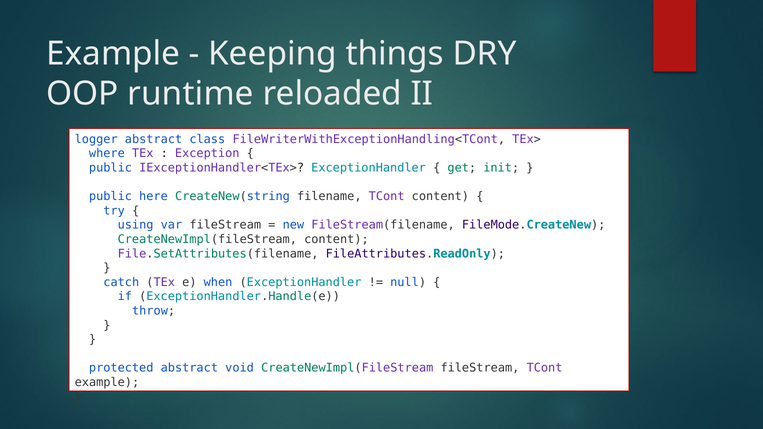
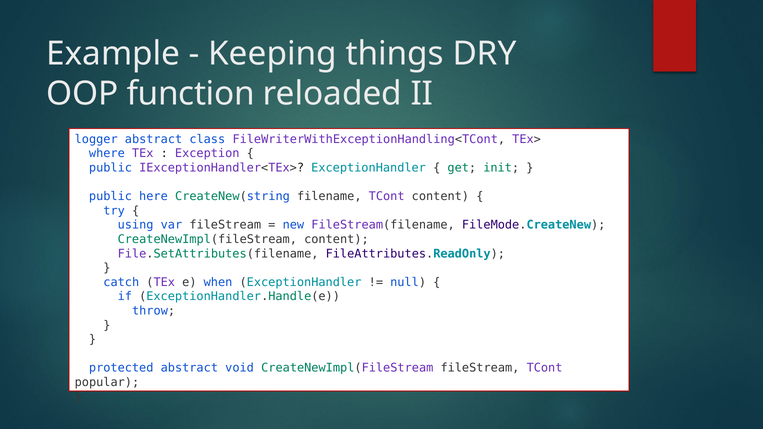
runtime: runtime -> function
example at (107, 382): example -> popular
